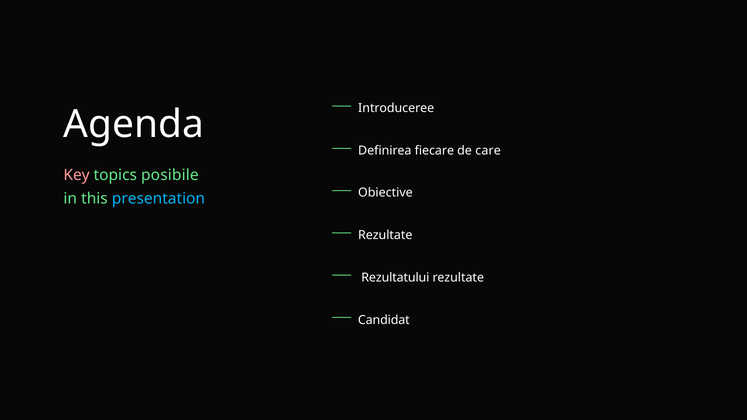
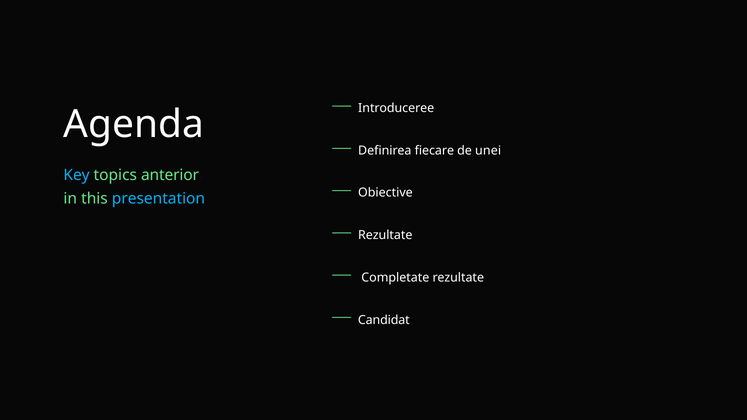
care: care -> unei
Key colour: pink -> light blue
posibile: posibile -> anterior
Rezultatului: Rezultatului -> Completate
